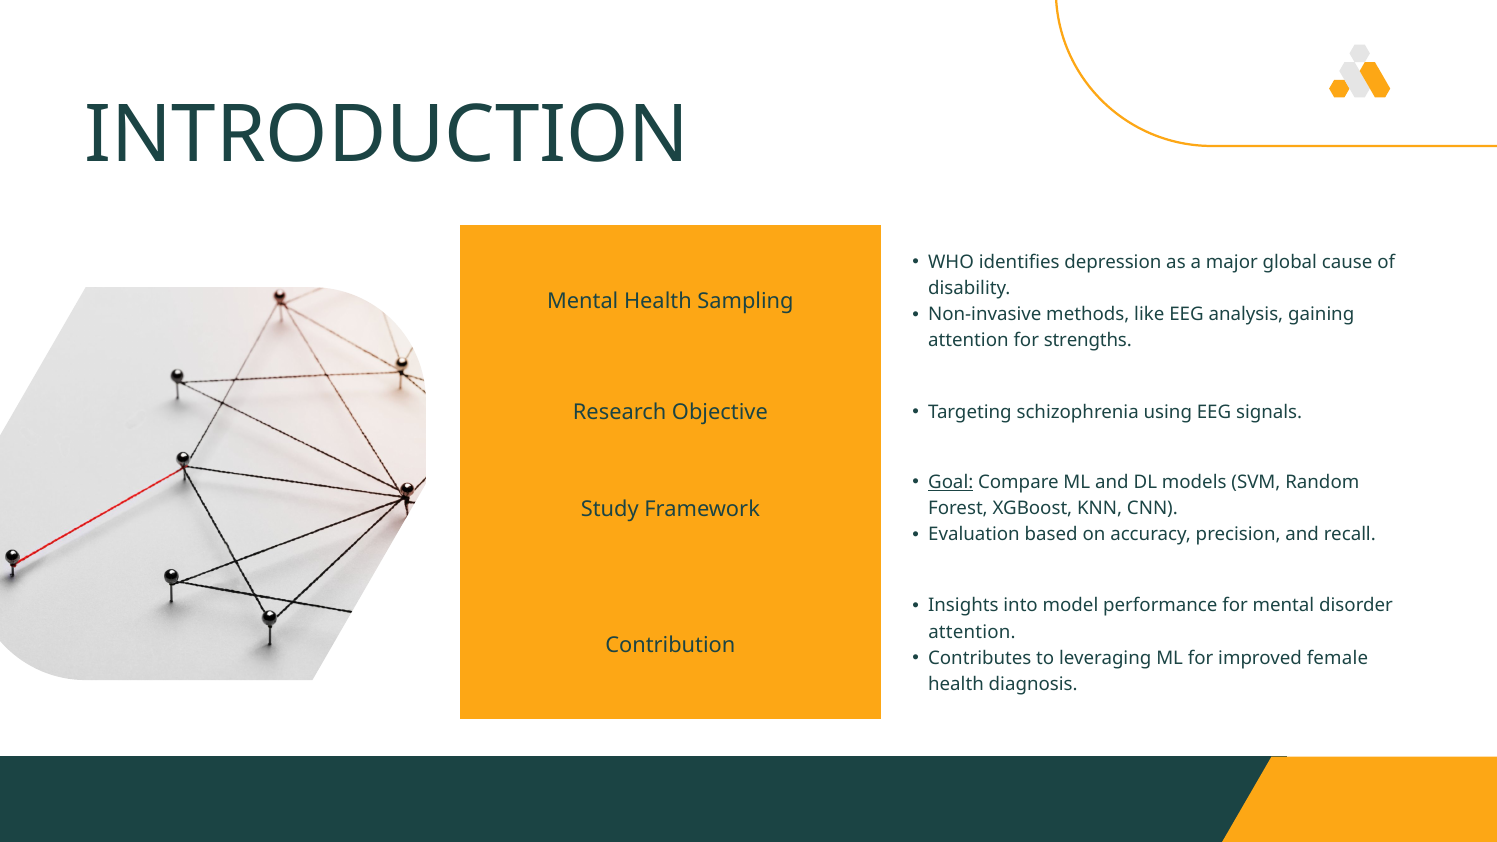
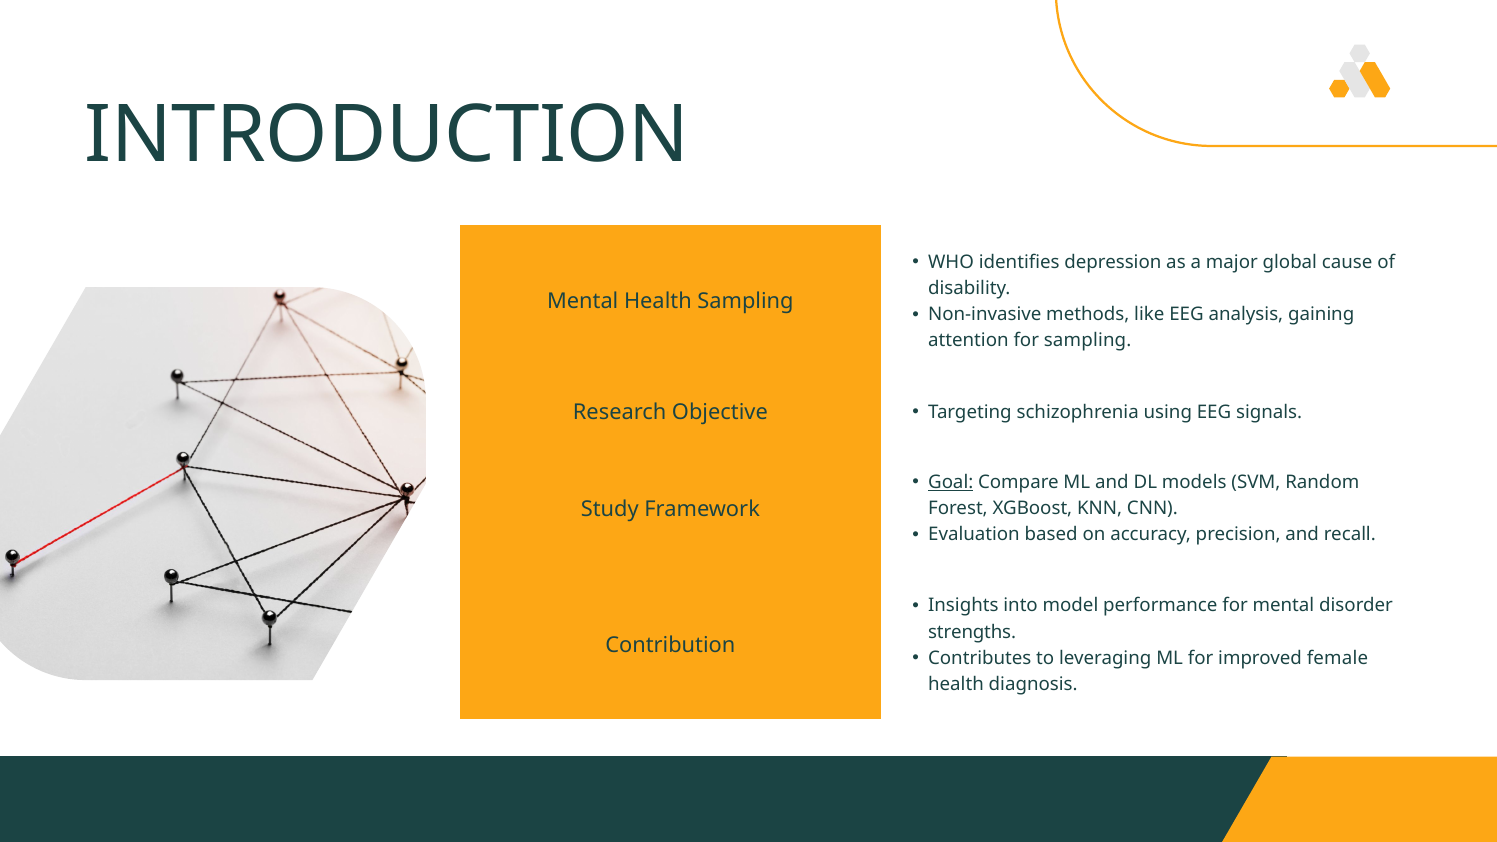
for strengths: strengths -> sampling
attention at (972, 632): attention -> strengths
